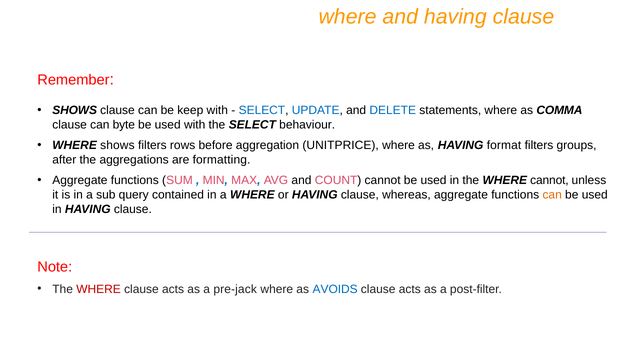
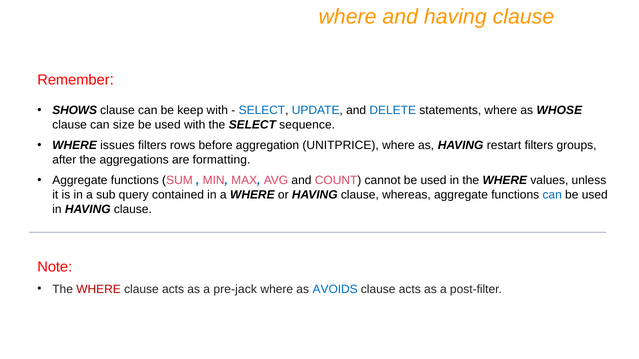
COMMA: COMMA -> WHOSE
byte: byte -> size
behaviour: behaviour -> sequence
WHERE shows: shows -> issues
format: format -> restart
WHERE cannot: cannot -> values
can at (552, 195) colour: orange -> blue
